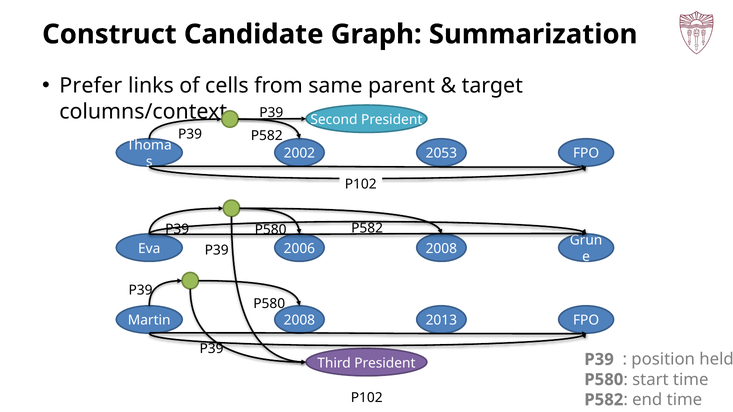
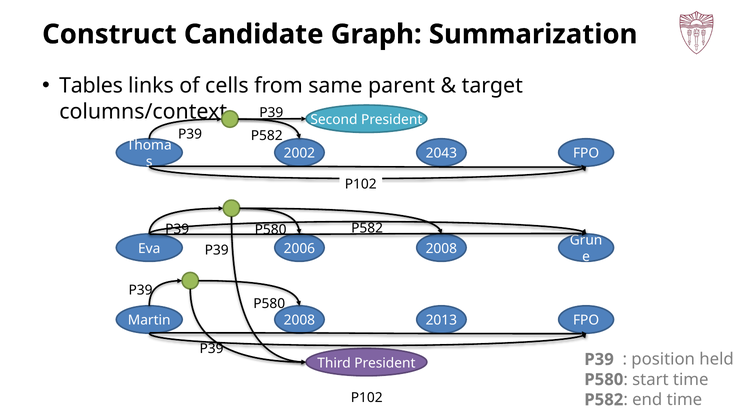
Prefer: Prefer -> Tables
2053: 2053 -> 2043
